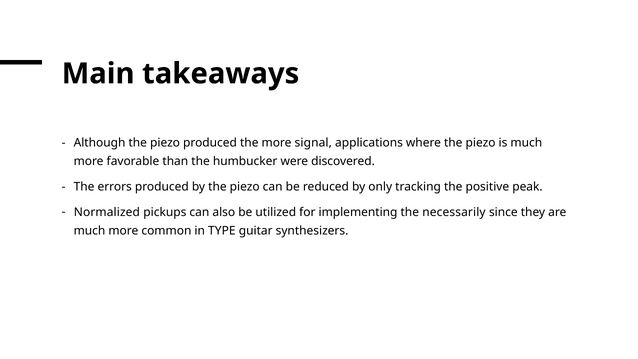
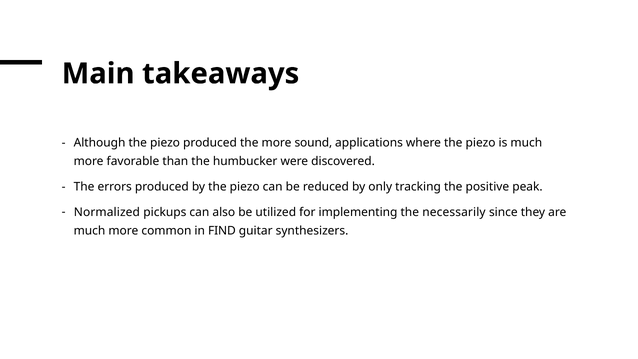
signal: signal -> sound
TYPE: TYPE -> FIND
